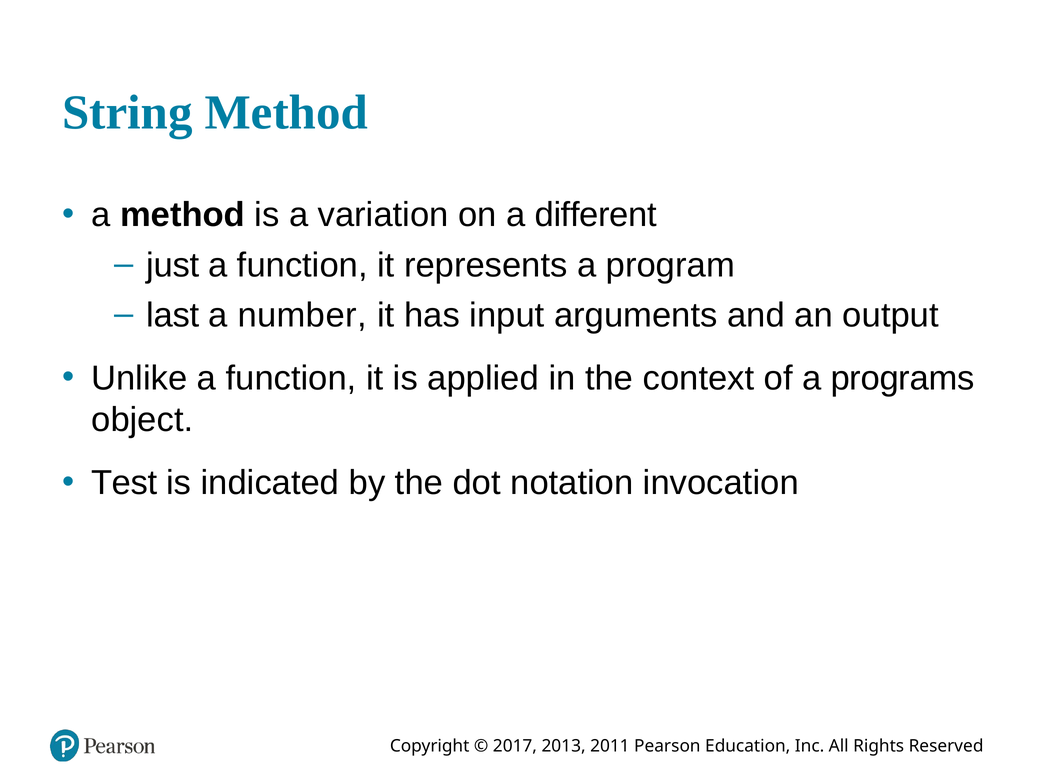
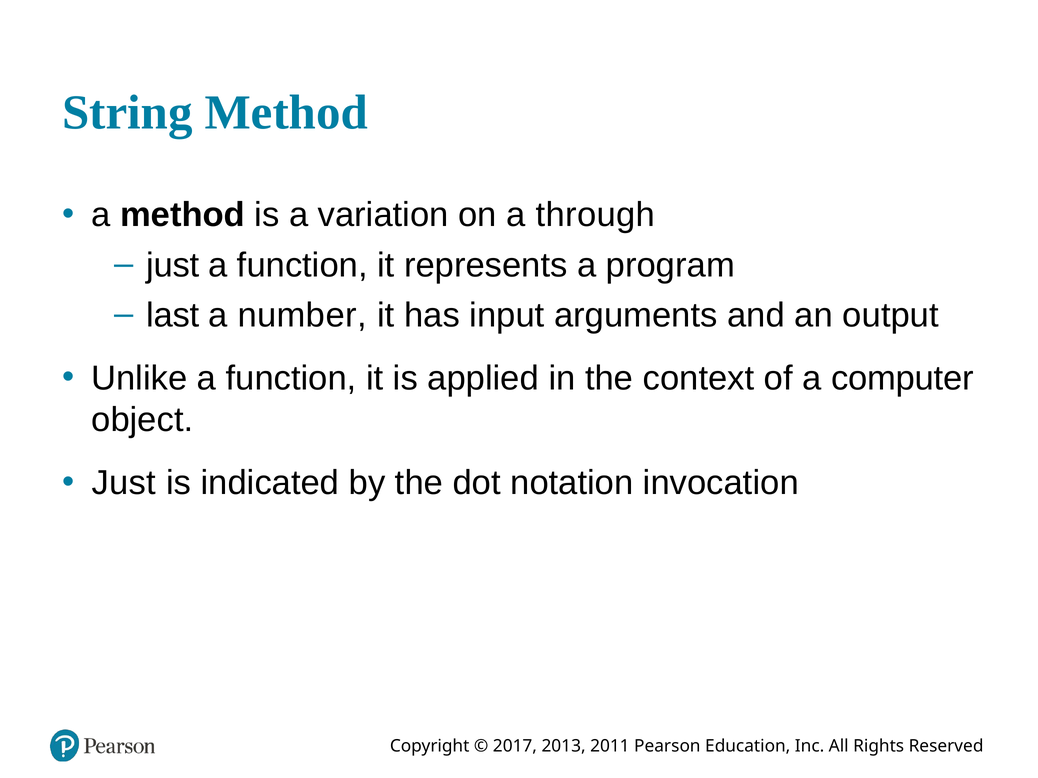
different: different -> through
programs: programs -> computer
Test at (124, 483): Test -> Just
